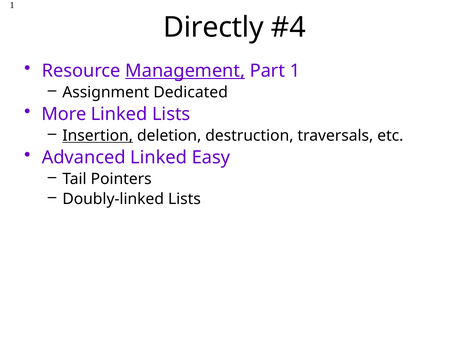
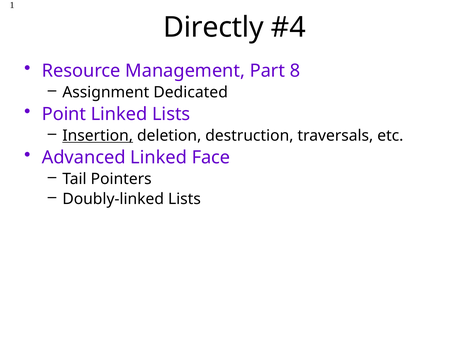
Management underline: present -> none
Part 1: 1 -> 8
More: More -> Point
Easy: Easy -> Face
